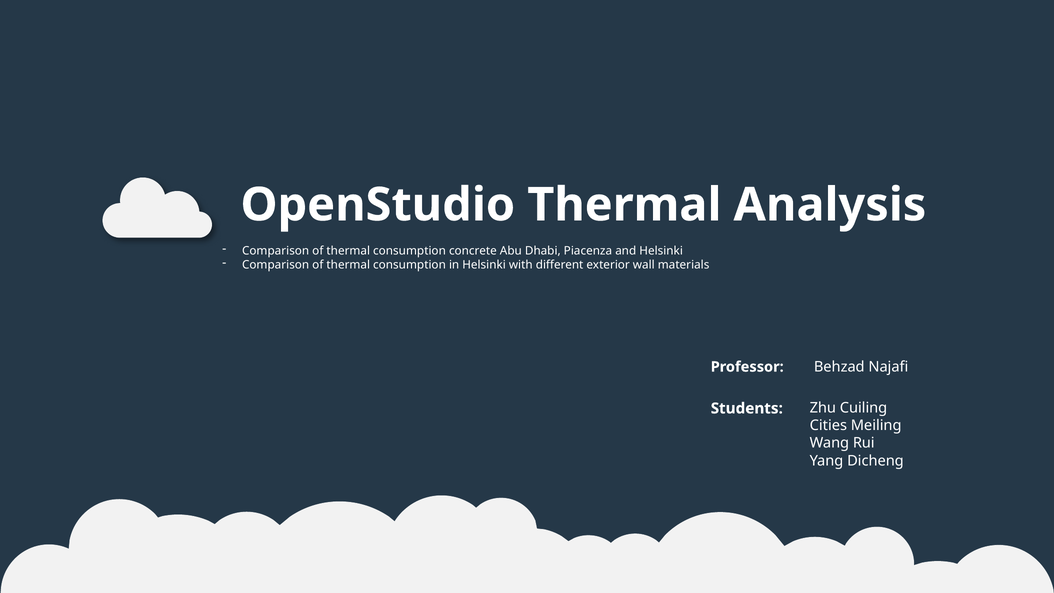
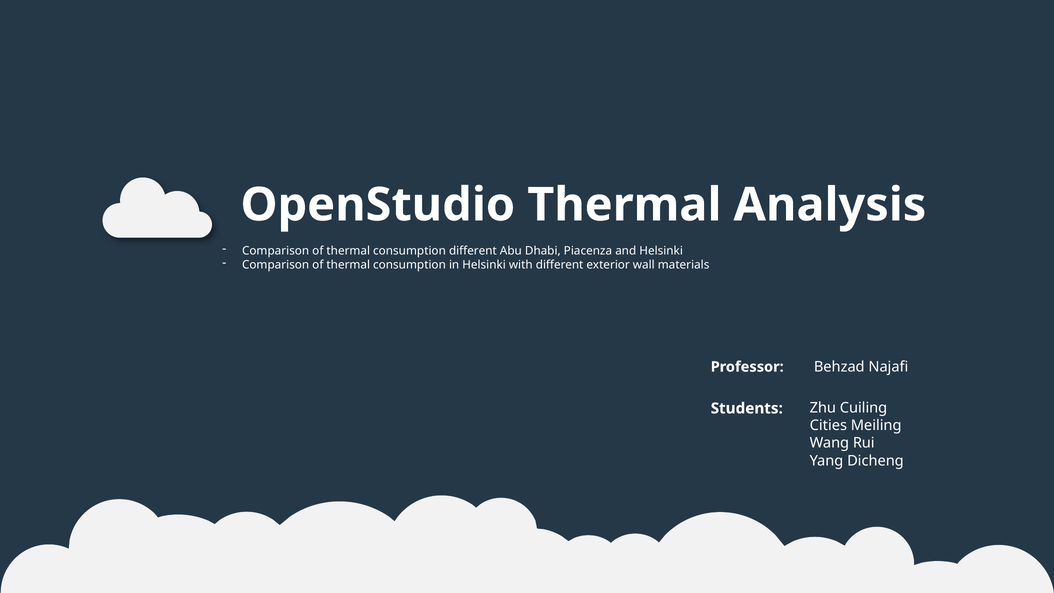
consumption concrete: concrete -> different
